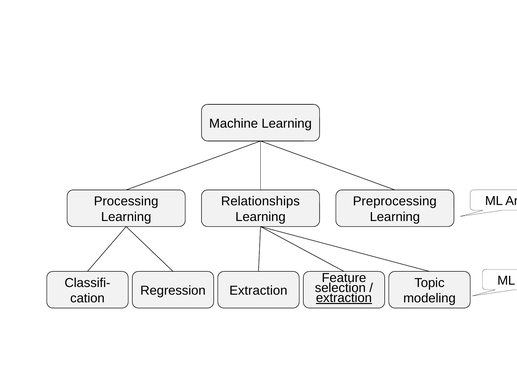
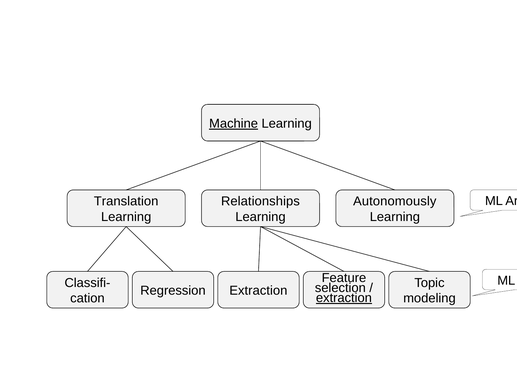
Machine underline: none -> present
Processing: Processing -> Translation
Preprocessing: Preprocessing -> Autonomously
